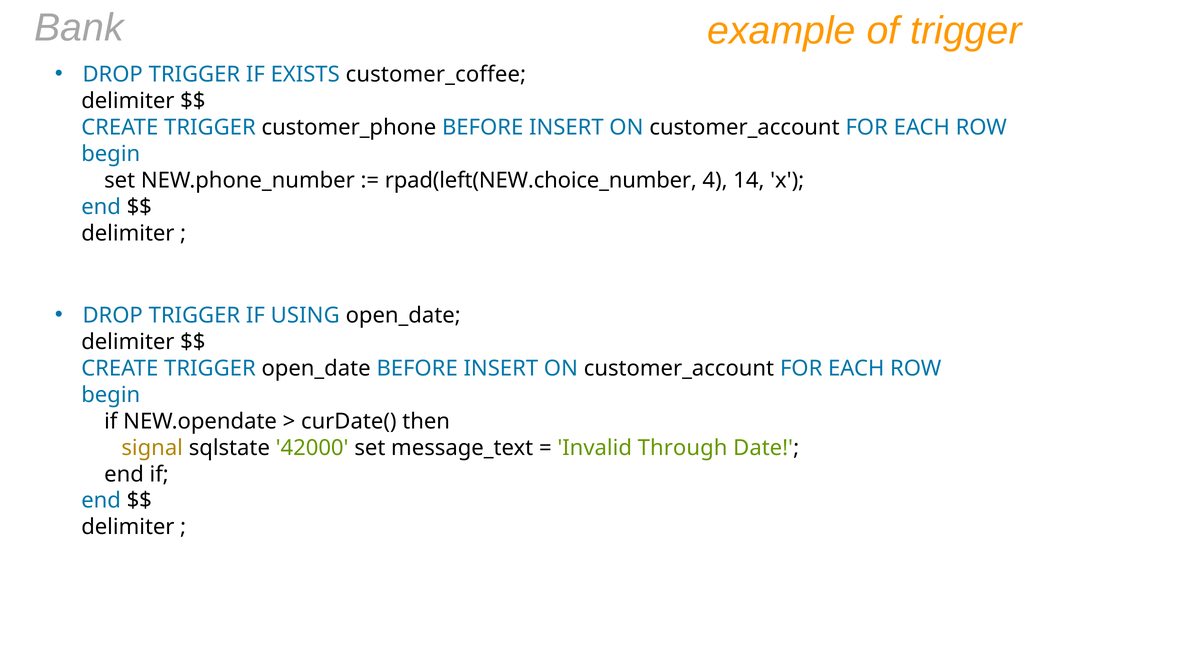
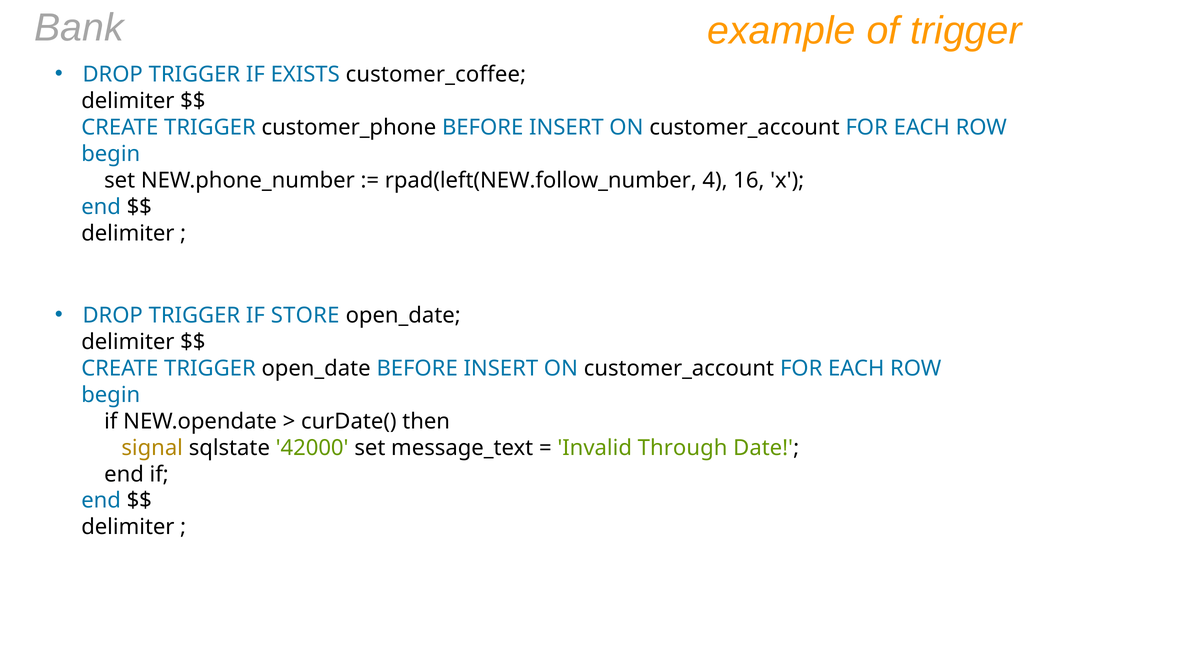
rpad(left(NEW.choice_number: rpad(left(NEW.choice_number -> rpad(left(NEW.follow_number
14: 14 -> 16
USING: USING -> STORE
